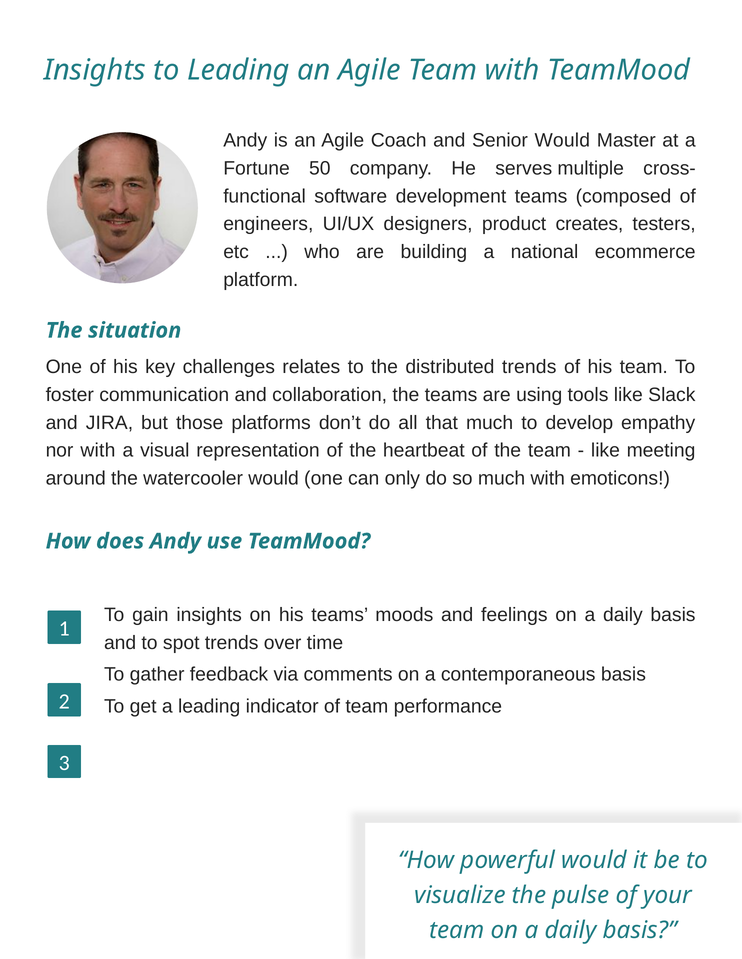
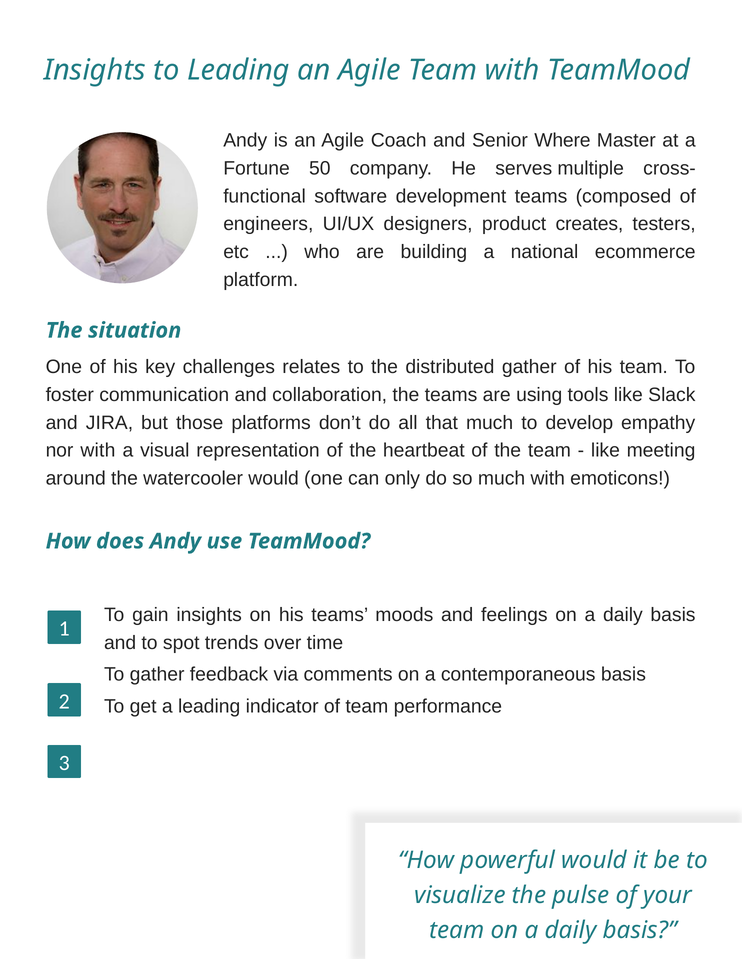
Senior Would: Would -> Where
distributed trends: trends -> gather
